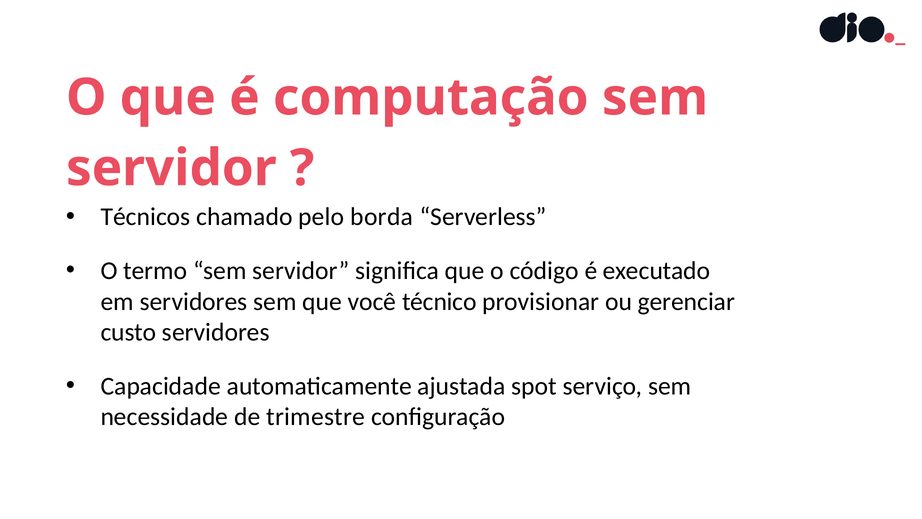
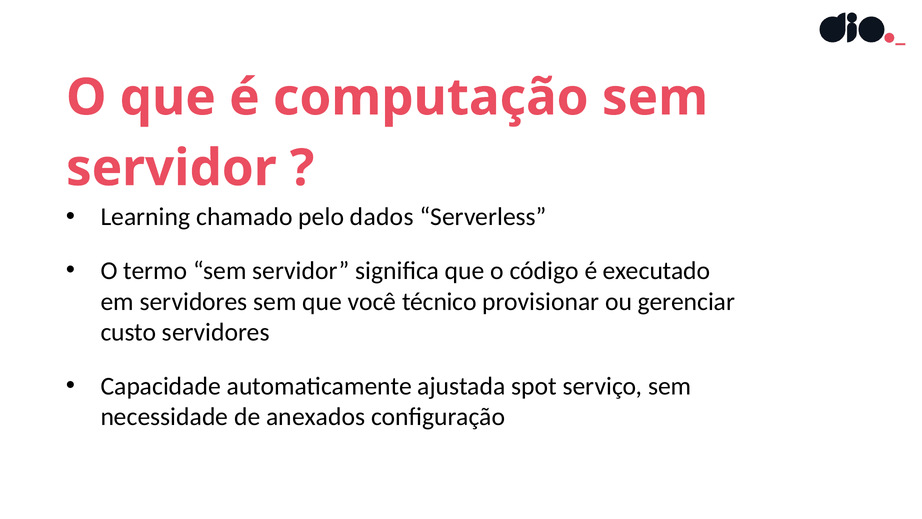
Técnicos: Técnicos -> Learning
borda: borda -> dados
trimestre: trimestre -> anexados
